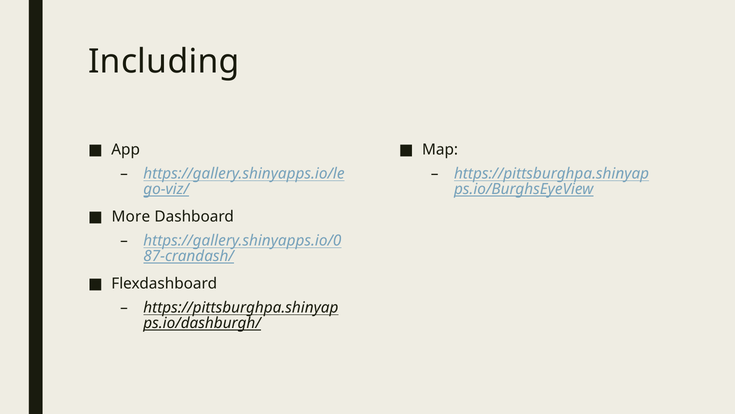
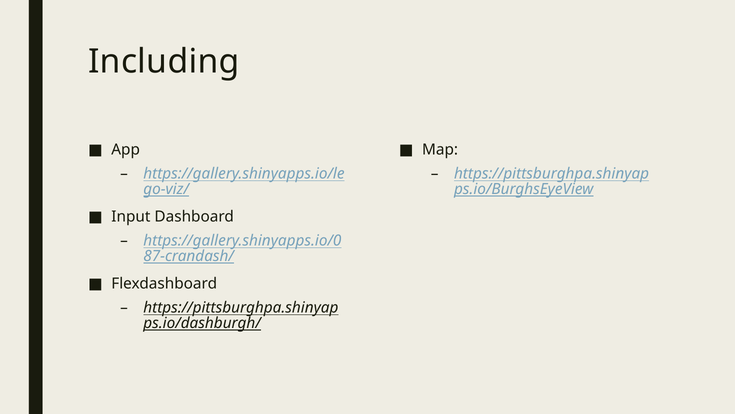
More: More -> Input
